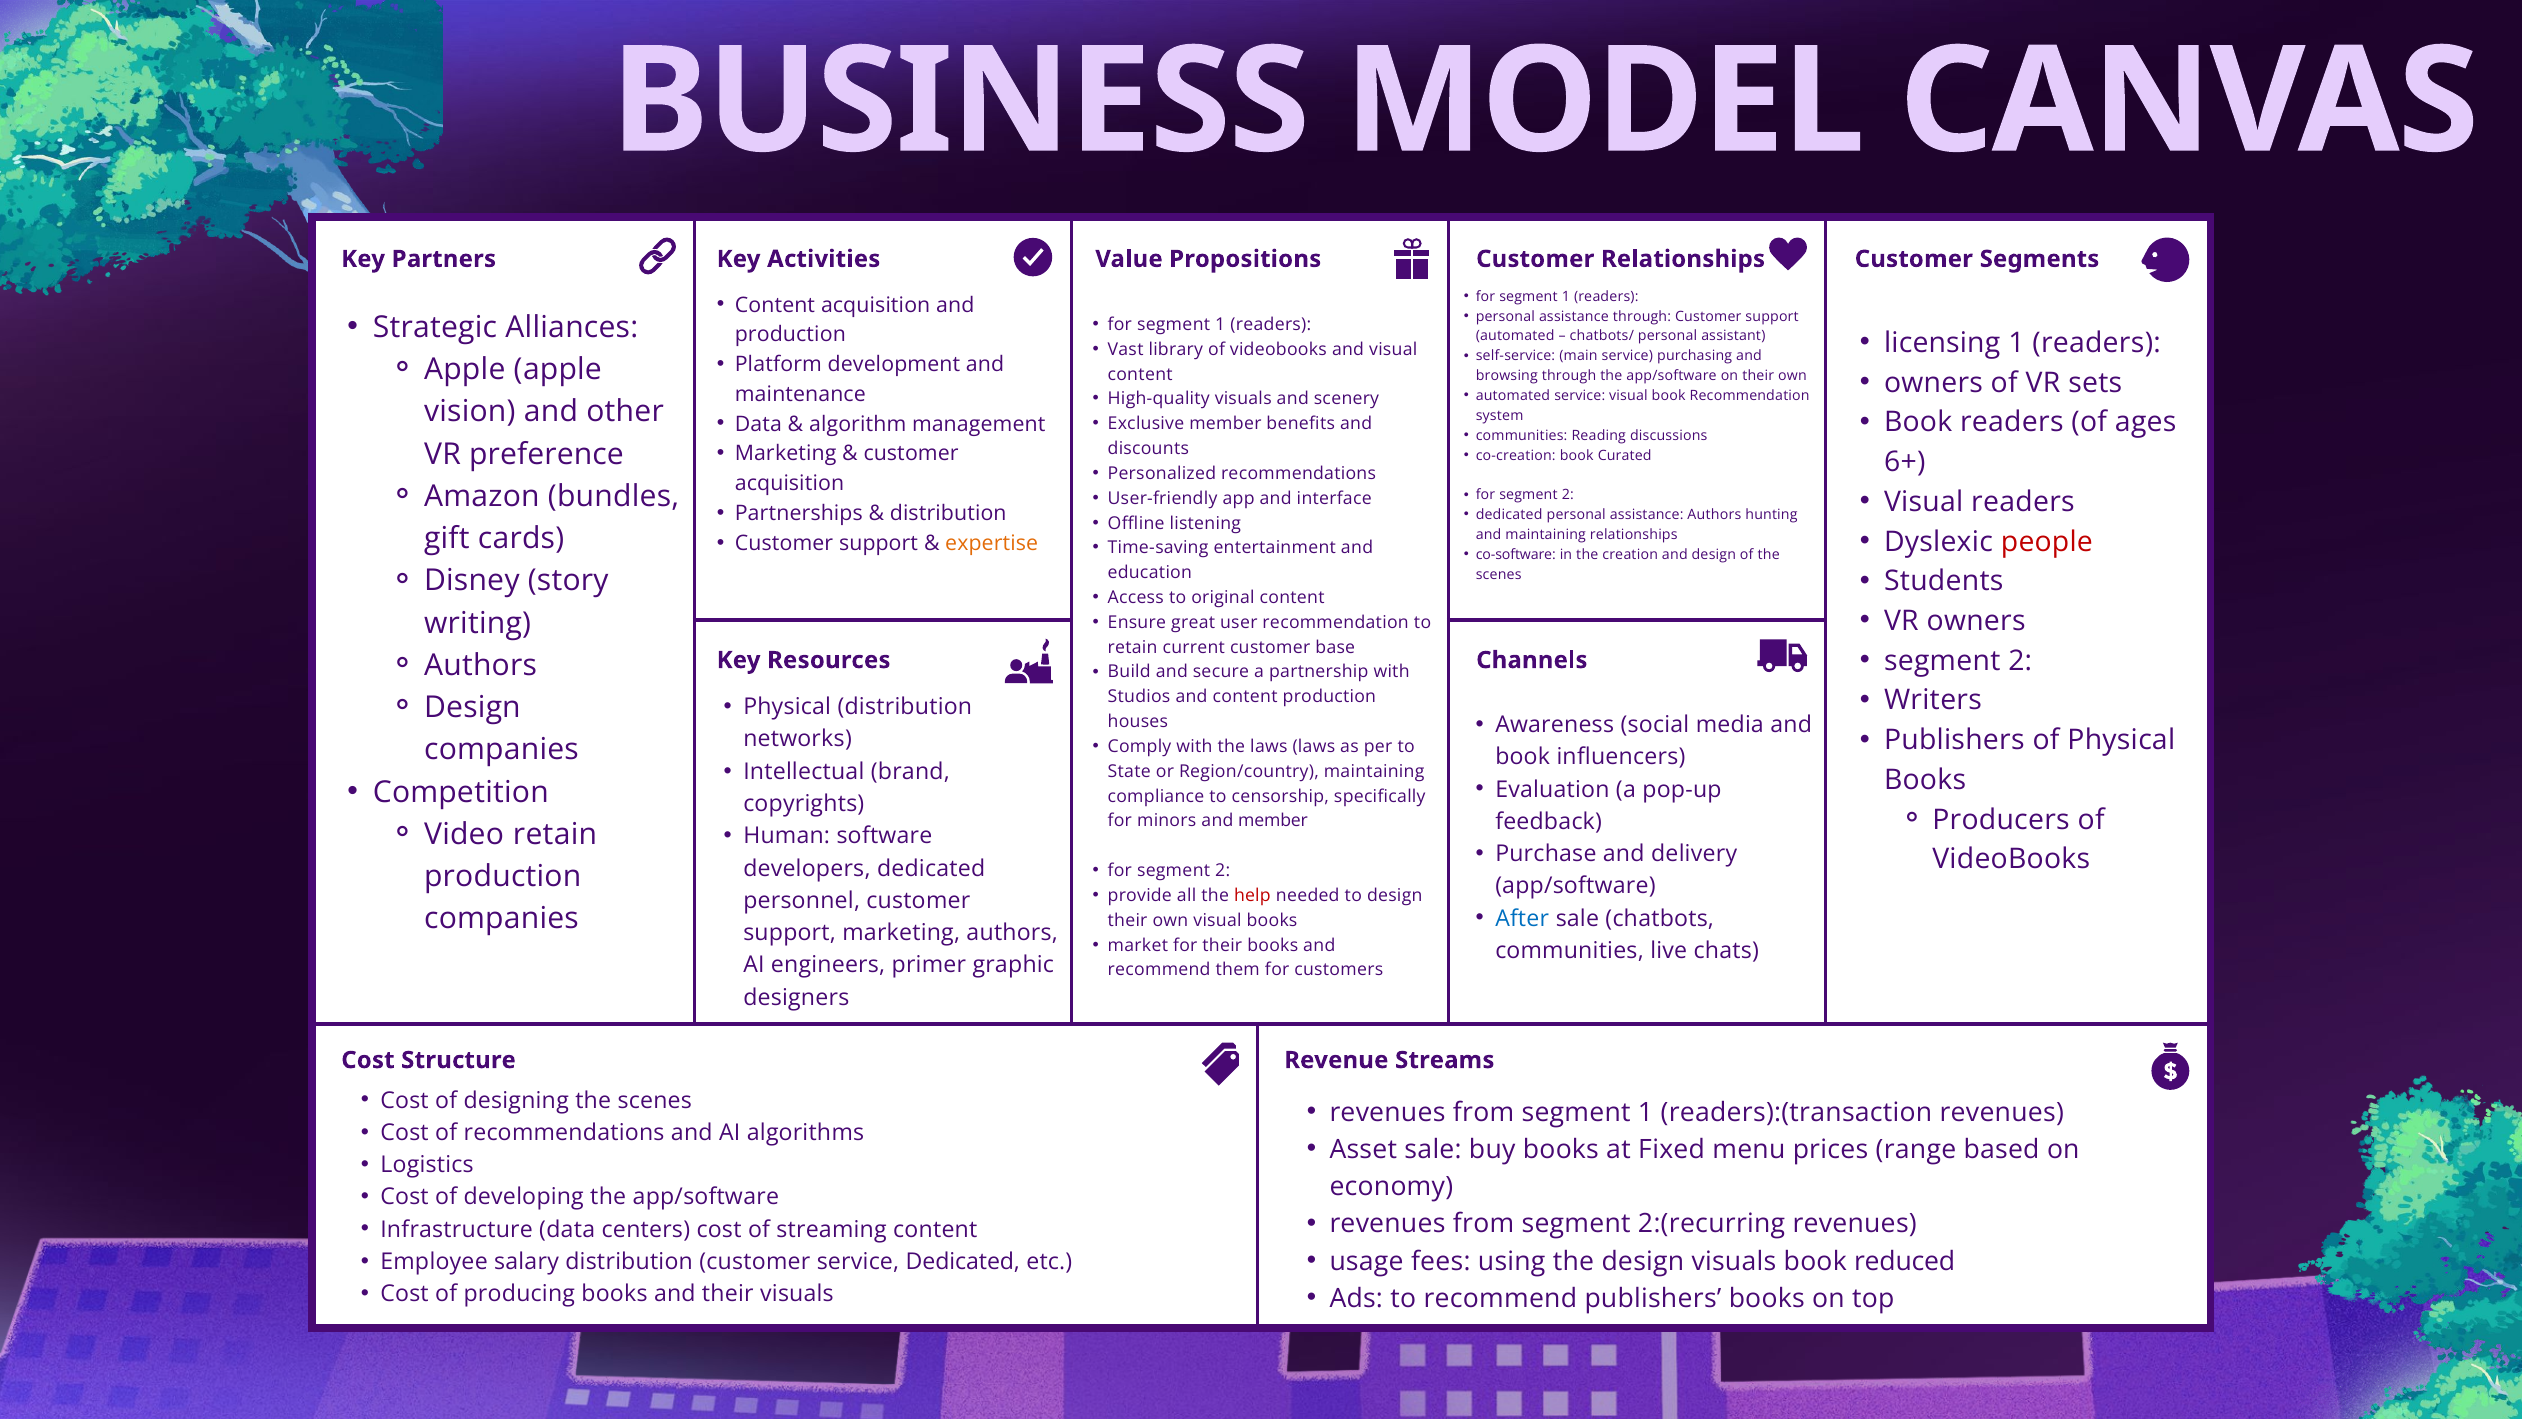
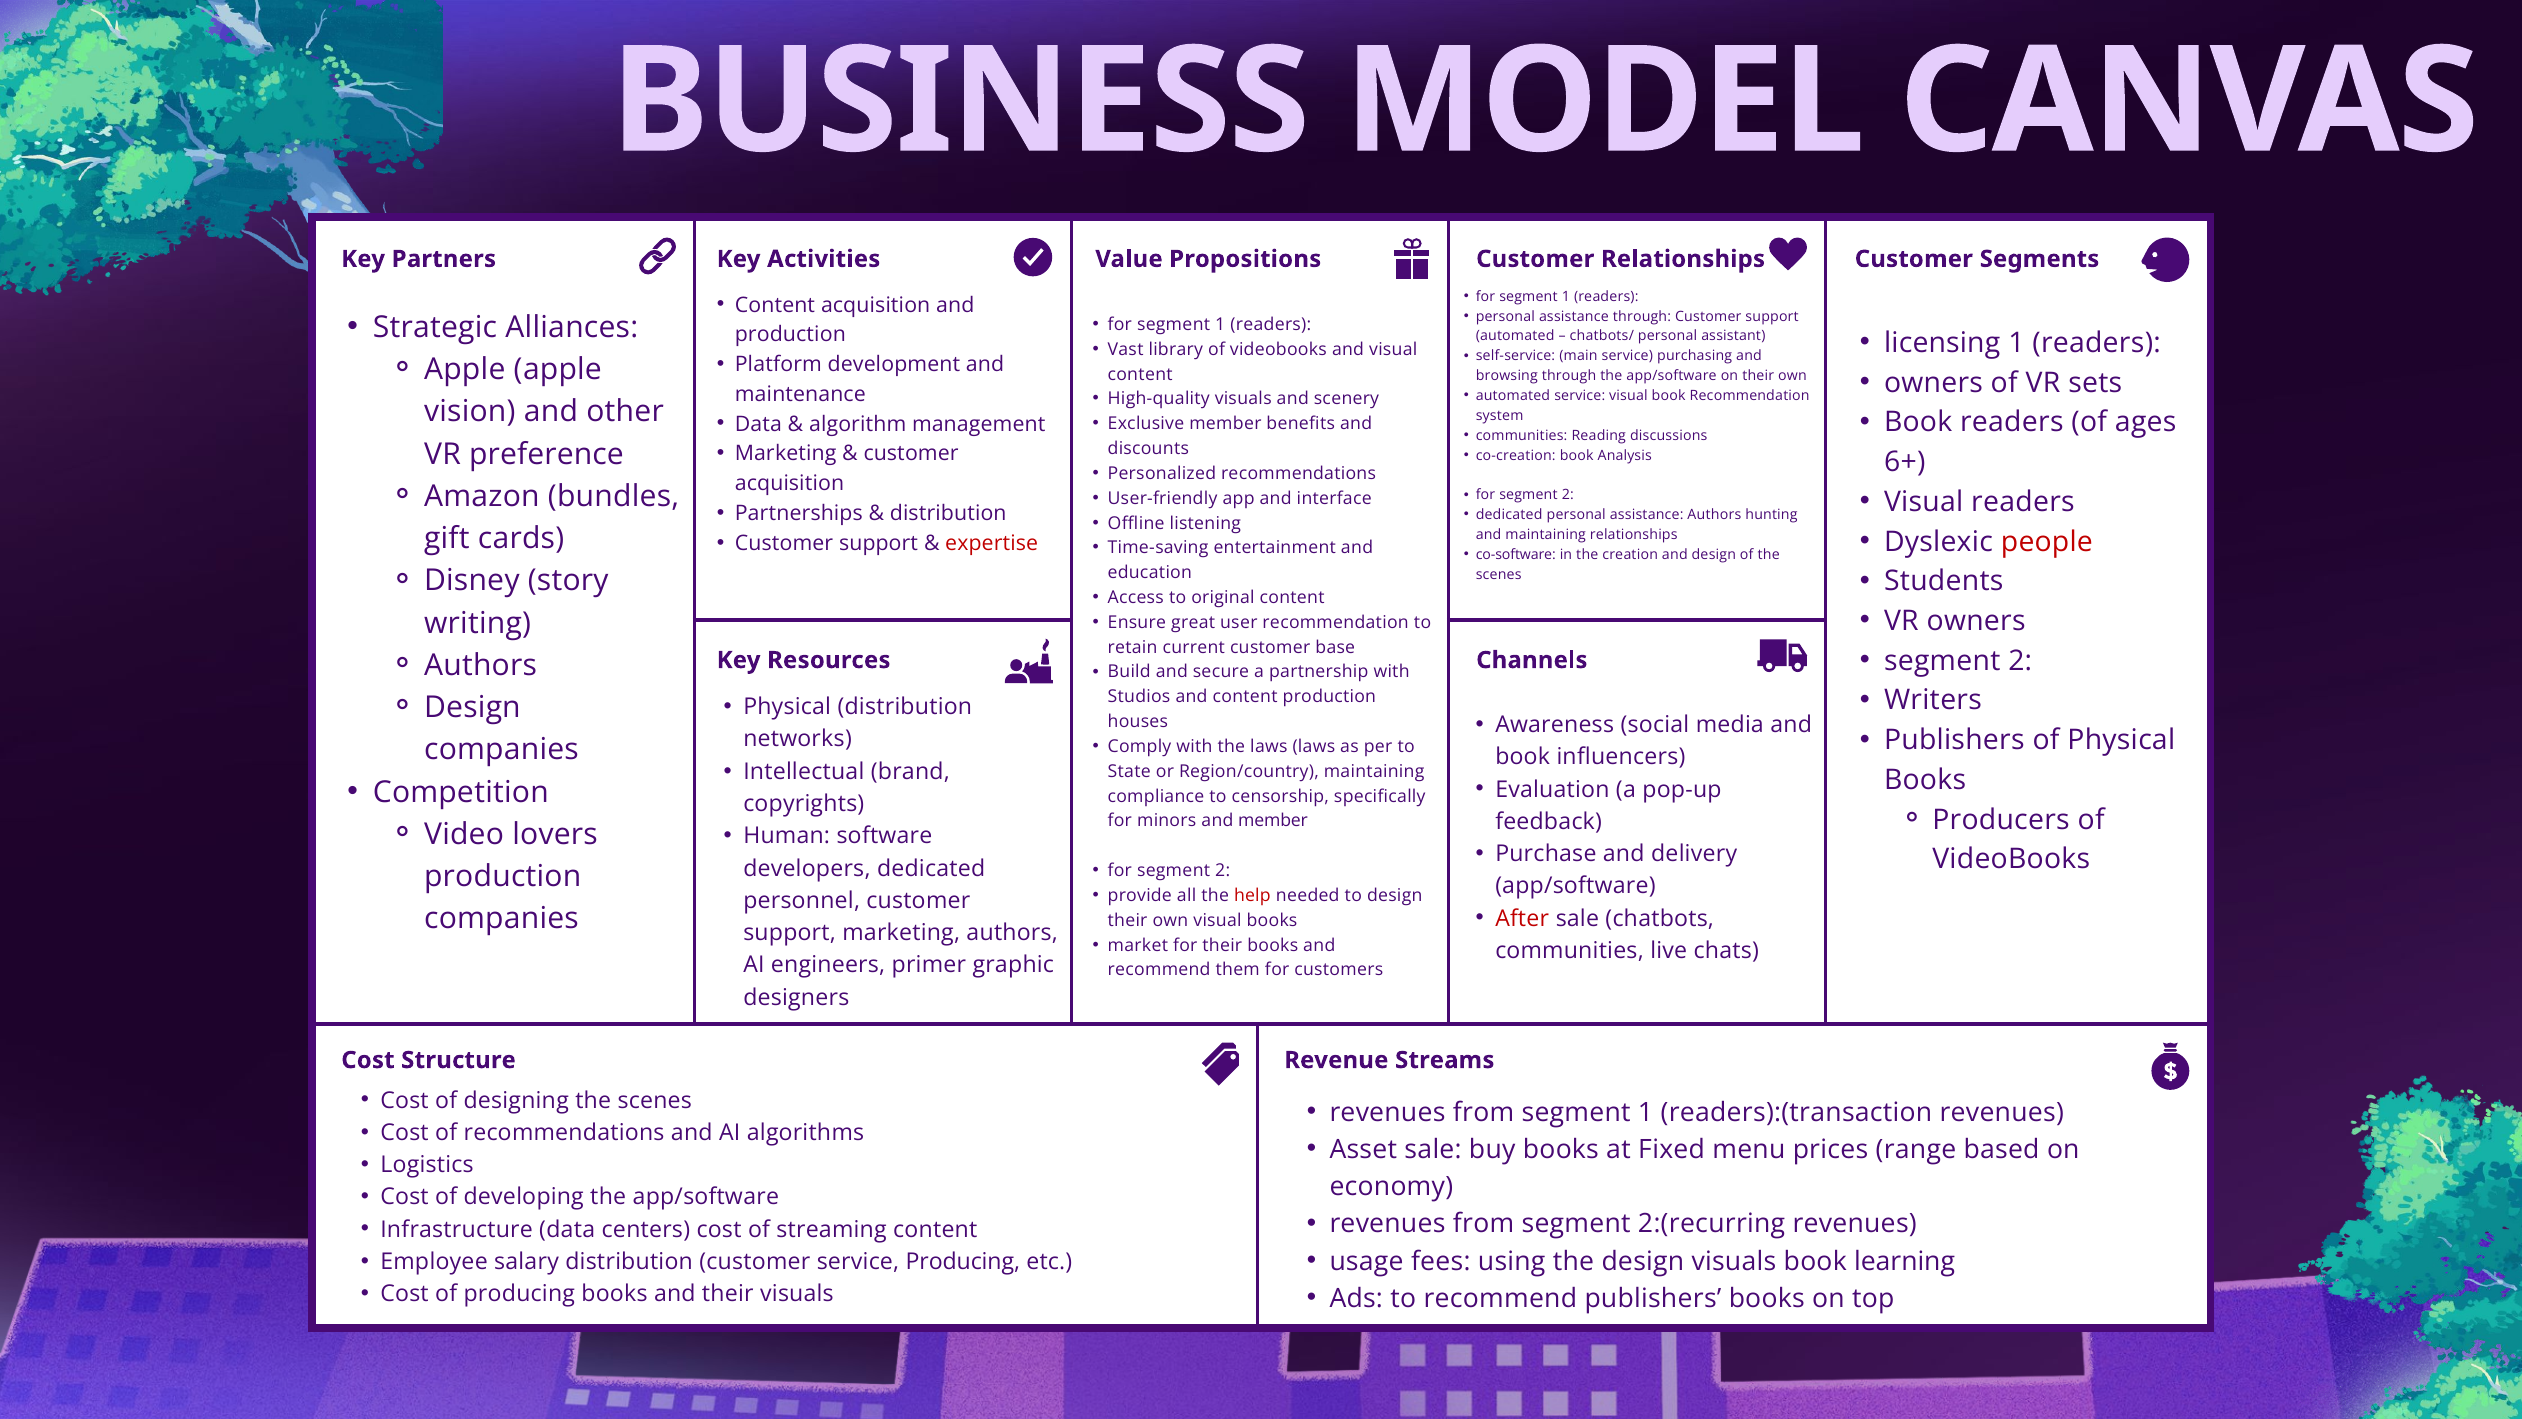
Curated: Curated -> Analysis
expertise colour: orange -> red
Video retain: retain -> lovers
After colour: blue -> red
reduced: reduced -> learning
service Dedicated: Dedicated -> Producing
